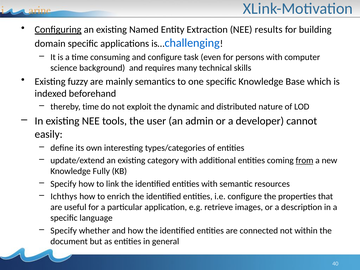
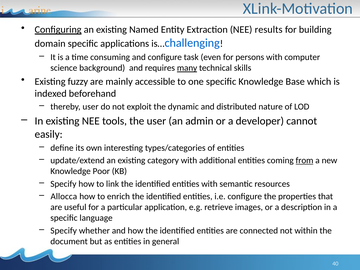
many underline: none -> present
semantics: semantics -> accessible
thereby time: time -> user
Fully: Fully -> Poor
Ichthys: Ichthys -> Allocca
